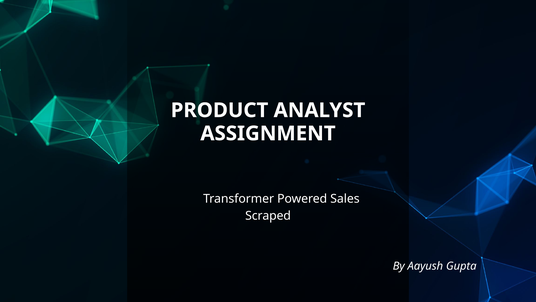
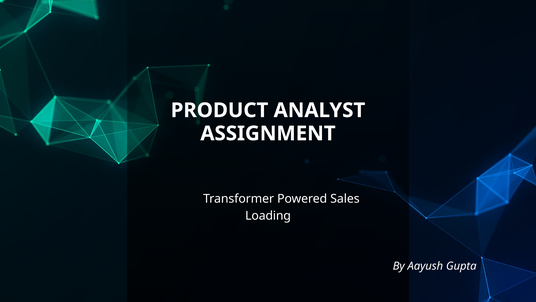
Scraped: Scraped -> Loading
